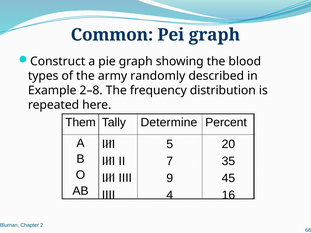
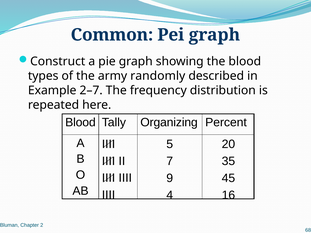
2–8: 2–8 -> 2–7
Them at (80, 123): Them -> Blood
Determine: Determine -> Organizing
